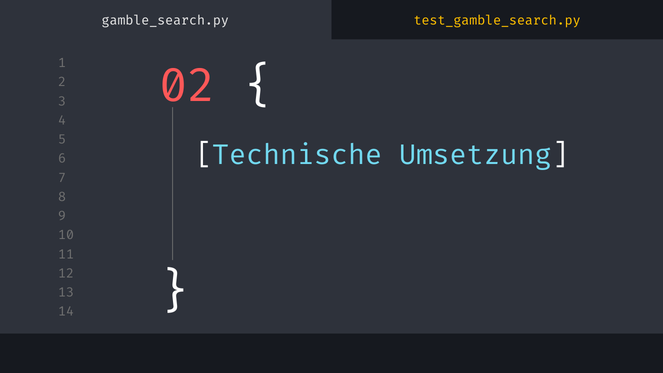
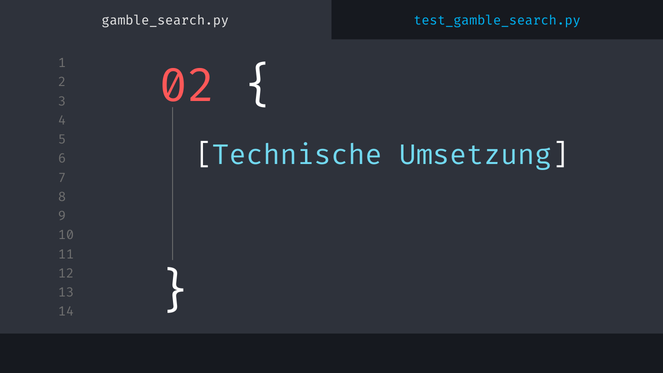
test_gamble_search.py colour: yellow -> light blue
